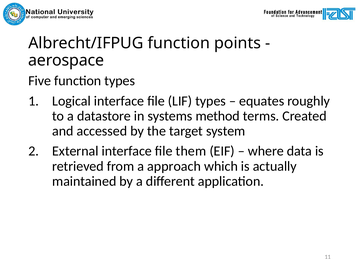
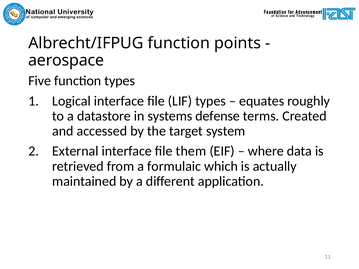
method: method -> defense
approach: approach -> formulaic
